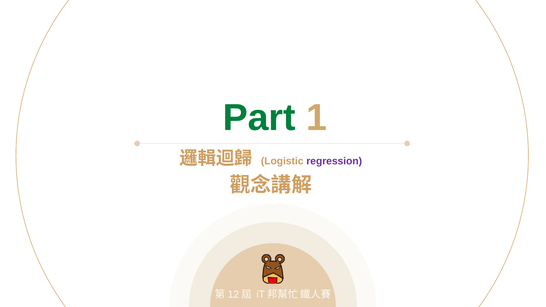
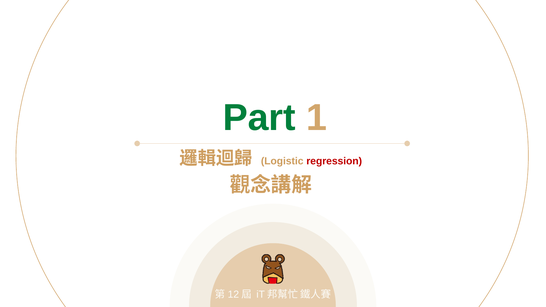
regression colour: purple -> red
